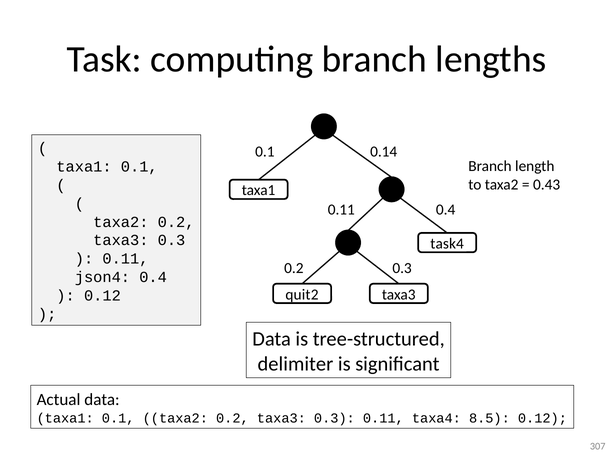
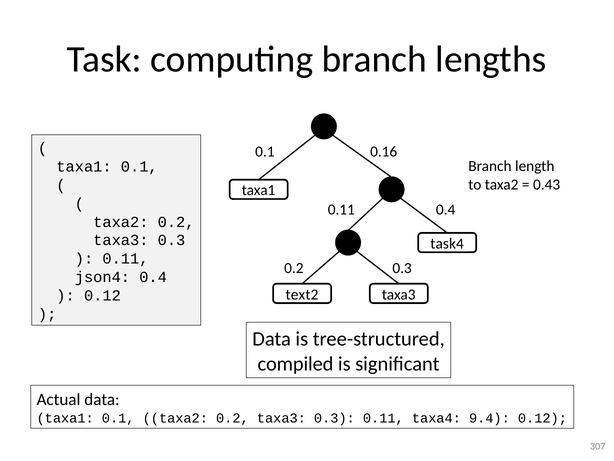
0.14: 0.14 -> 0.16
quit2: quit2 -> text2
delimiter: delimiter -> compiled
8.5: 8.5 -> 9.4
